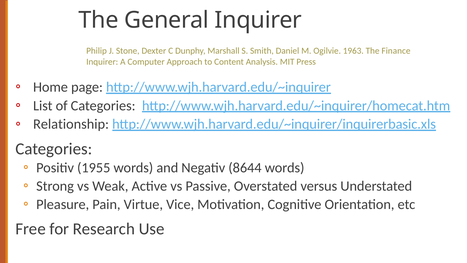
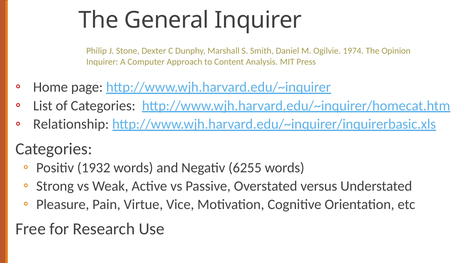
1963: 1963 -> 1974
Finance: Finance -> Opinion
1955: 1955 -> 1932
8644: 8644 -> 6255
